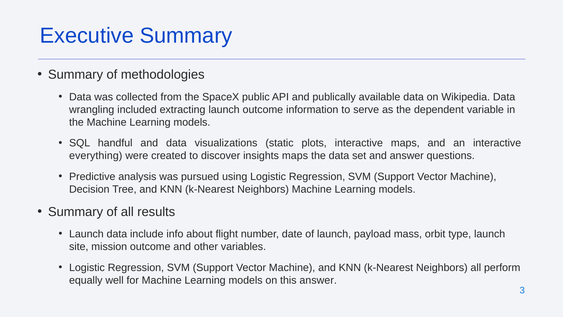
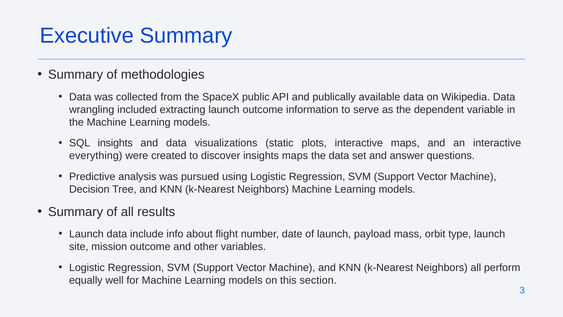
SQL handful: handful -> insights
this answer: answer -> section
